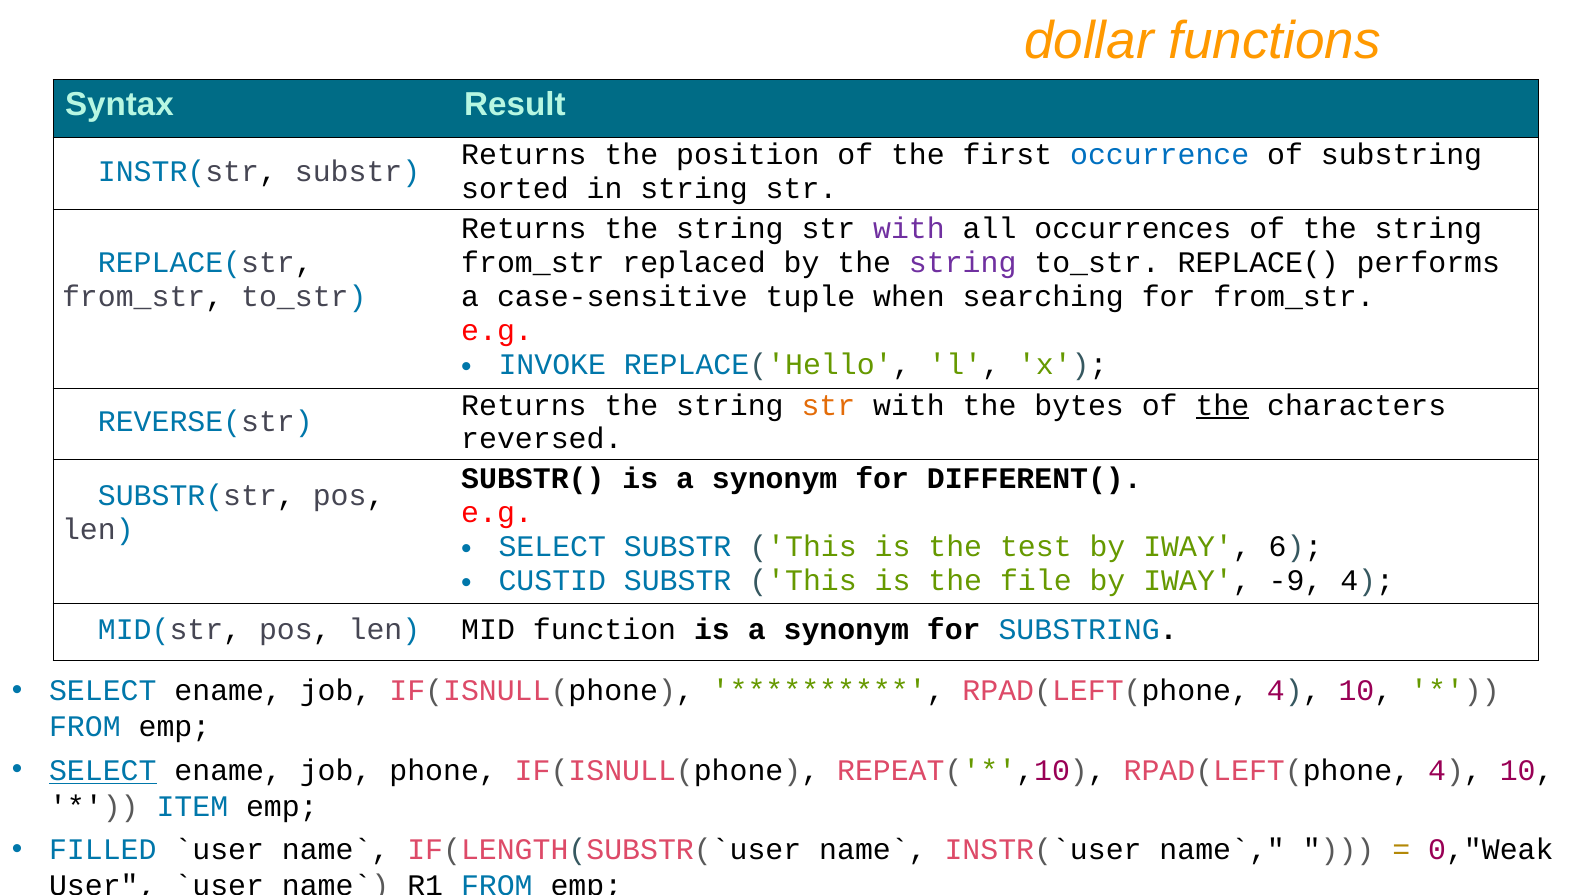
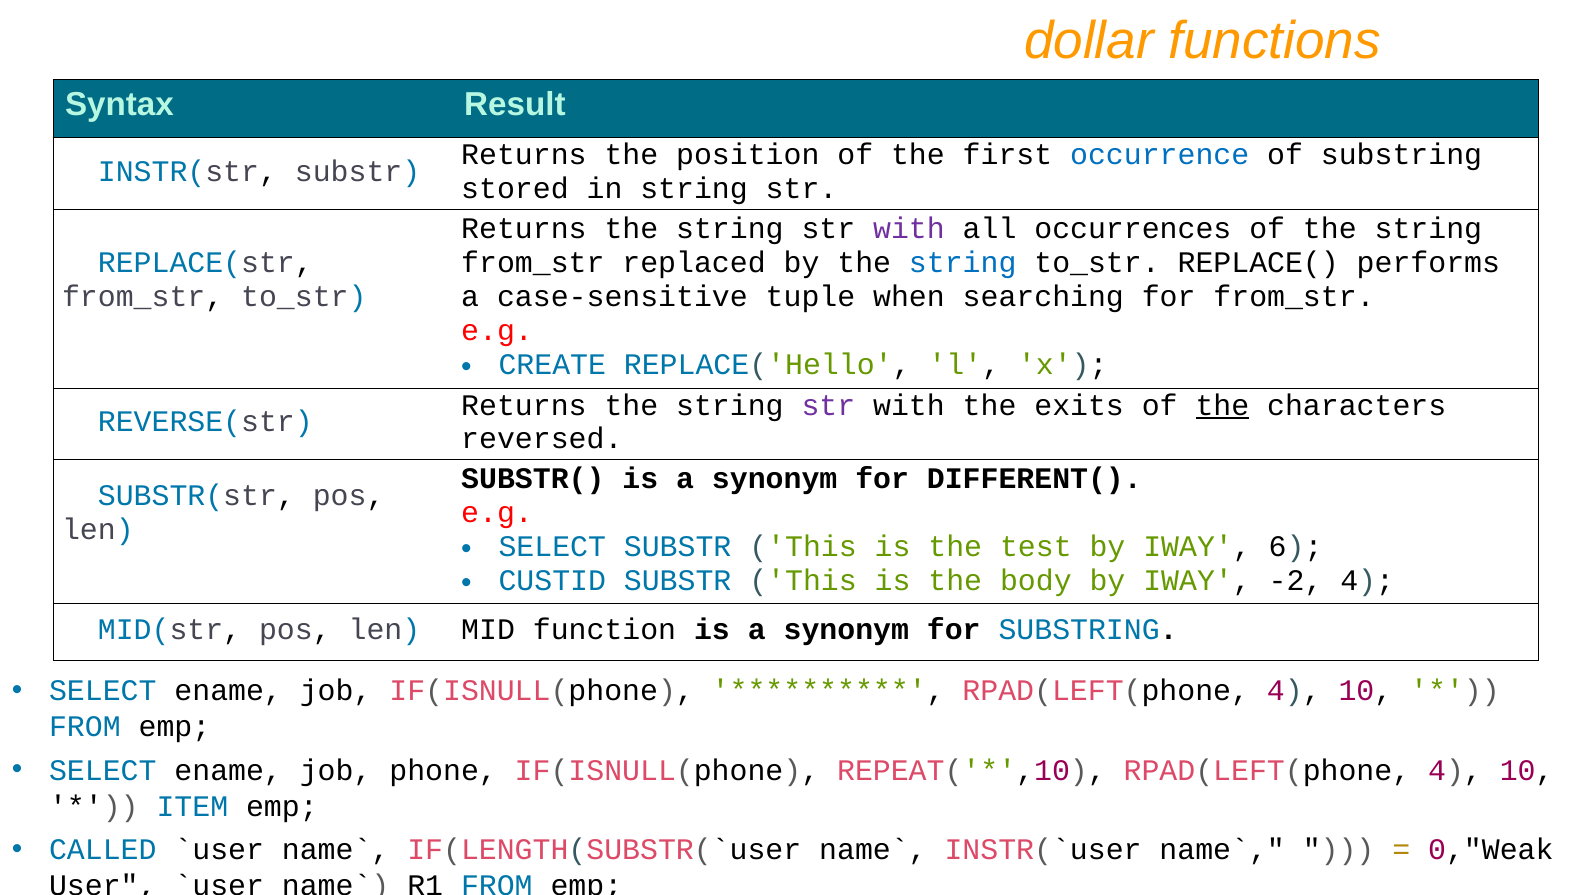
sorted: sorted -> stored
string at (963, 263) colour: purple -> blue
INVOKE: INVOKE -> CREATE
str at (828, 405) colour: orange -> purple
bytes: bytes -> exits
file: file -> body
-9: -9 -> -2
SELECT at (103, 771) underline: present -> none
FILLED: FILLED -> CALLED
